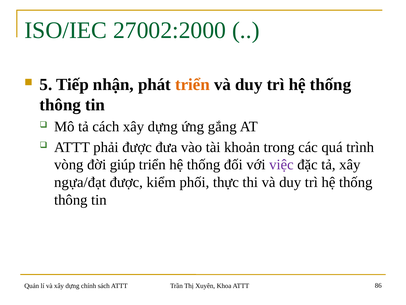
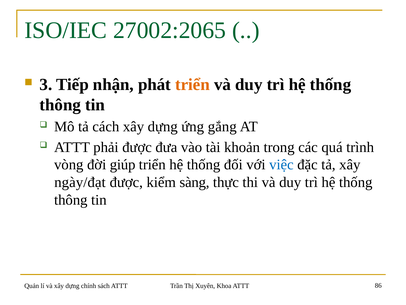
27002:2000: 27002:2000 -> 27002:2065
5: 5 -> 3
việc colour: purple -> blue
ngựa/đạt: ngựa/đạt -> ngày/đạt
phối: phối -> sàng
